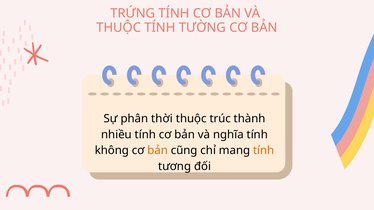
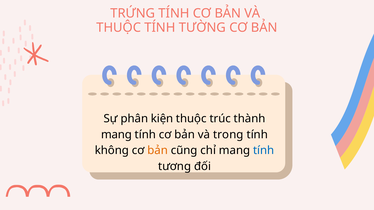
thời: thời -> kiện
nhiều at (116, 135): nhiều -> mang
nghĩa: nghĩa -> trong
tính at (264, 151) colour: orange -> blue
